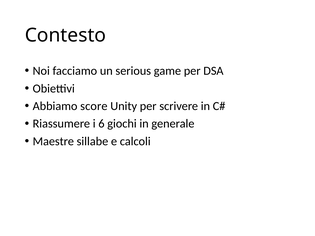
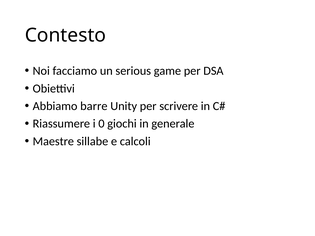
score: score -> barre
6: 6 -> 0
